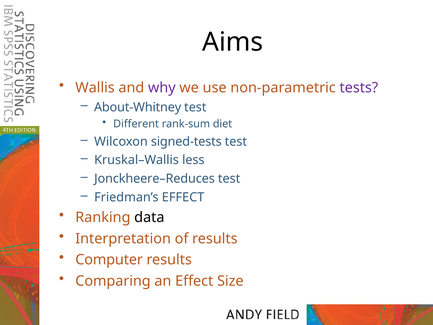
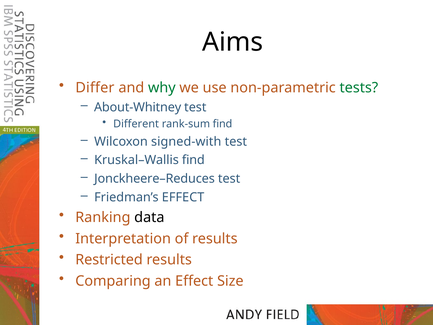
Wallis: Wallis -> Differ
why colour: purple -> green
tests colour: purple -> green
rank-sum diet: diet -> find
signed-tests: signed-tests -> signed-with
Kruskal–Wallis less: less -> find
Computer: Computer -> Restricted
